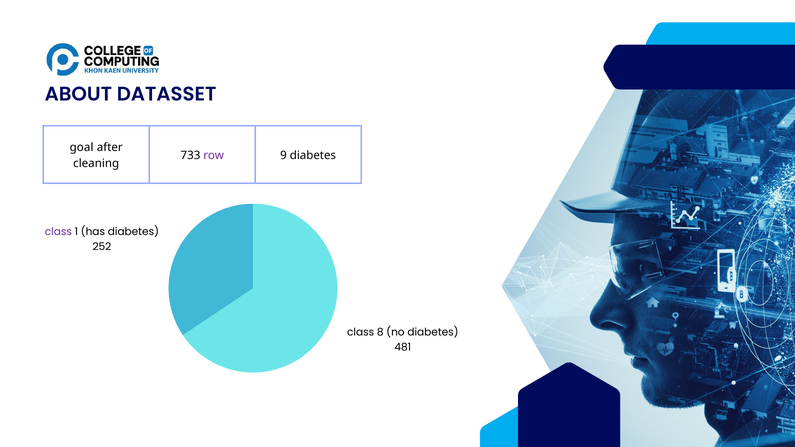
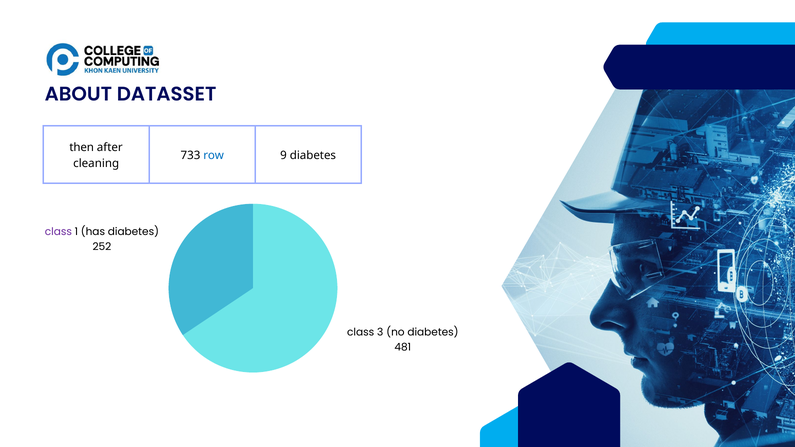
goal: goal -> then
row colour: purple -> blue
8: 8 -> 3
